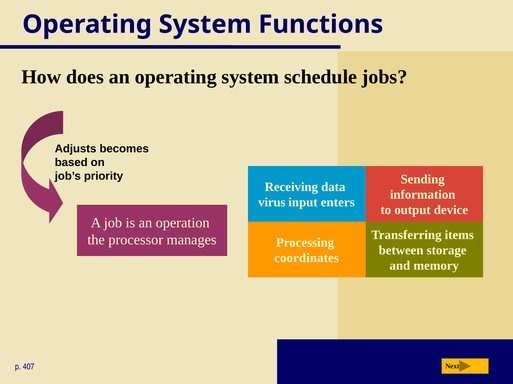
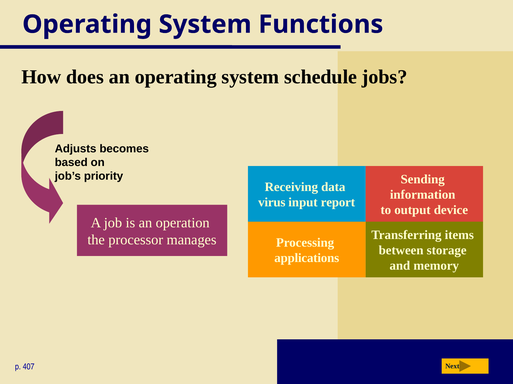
enters: enters -> report
coordinates: coordinates -> applications
